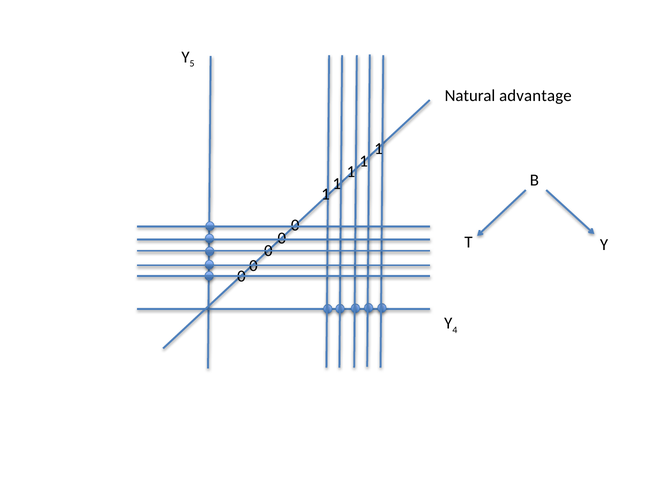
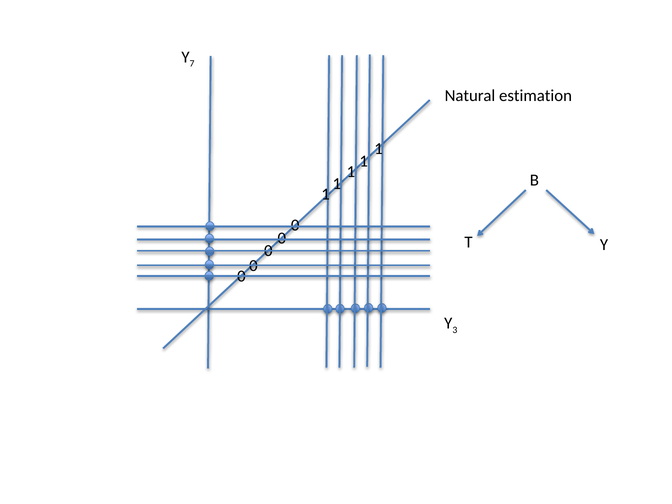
5: 5 -> 7
advantage: advantage -> estimation
4: 4 -> 3
